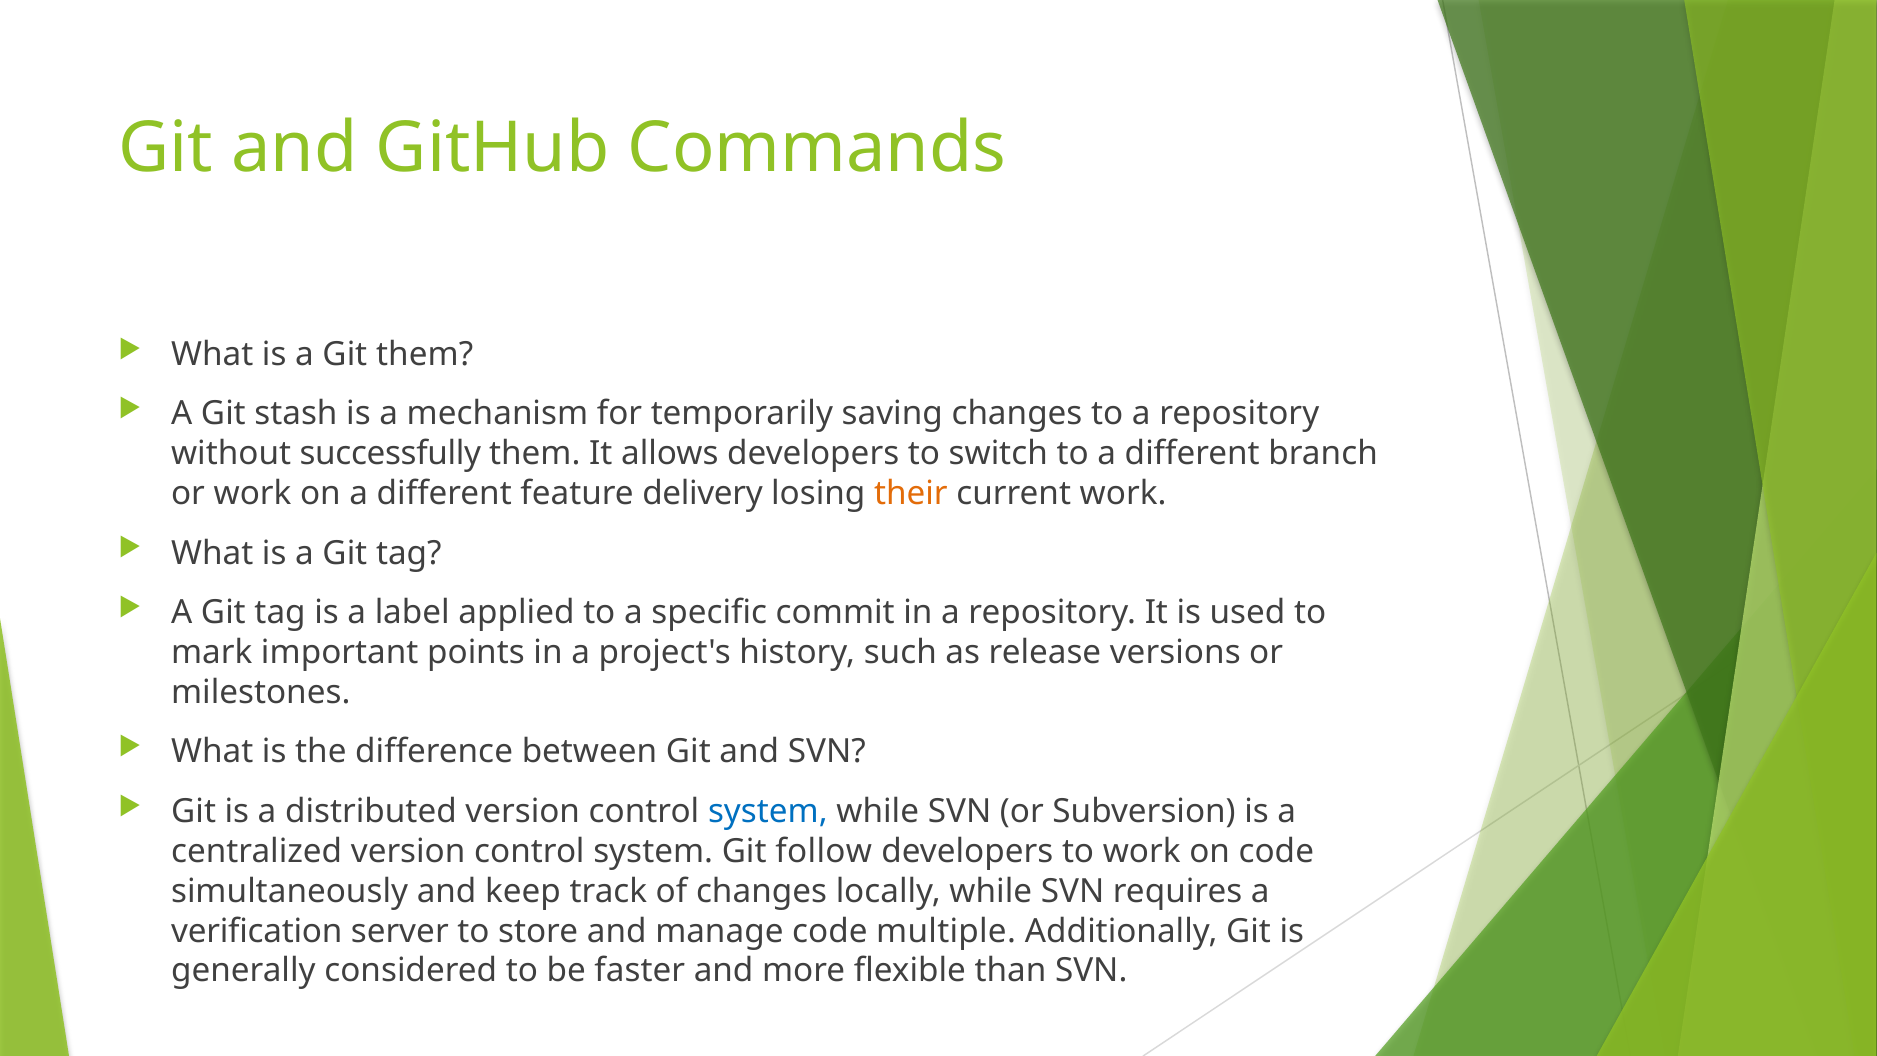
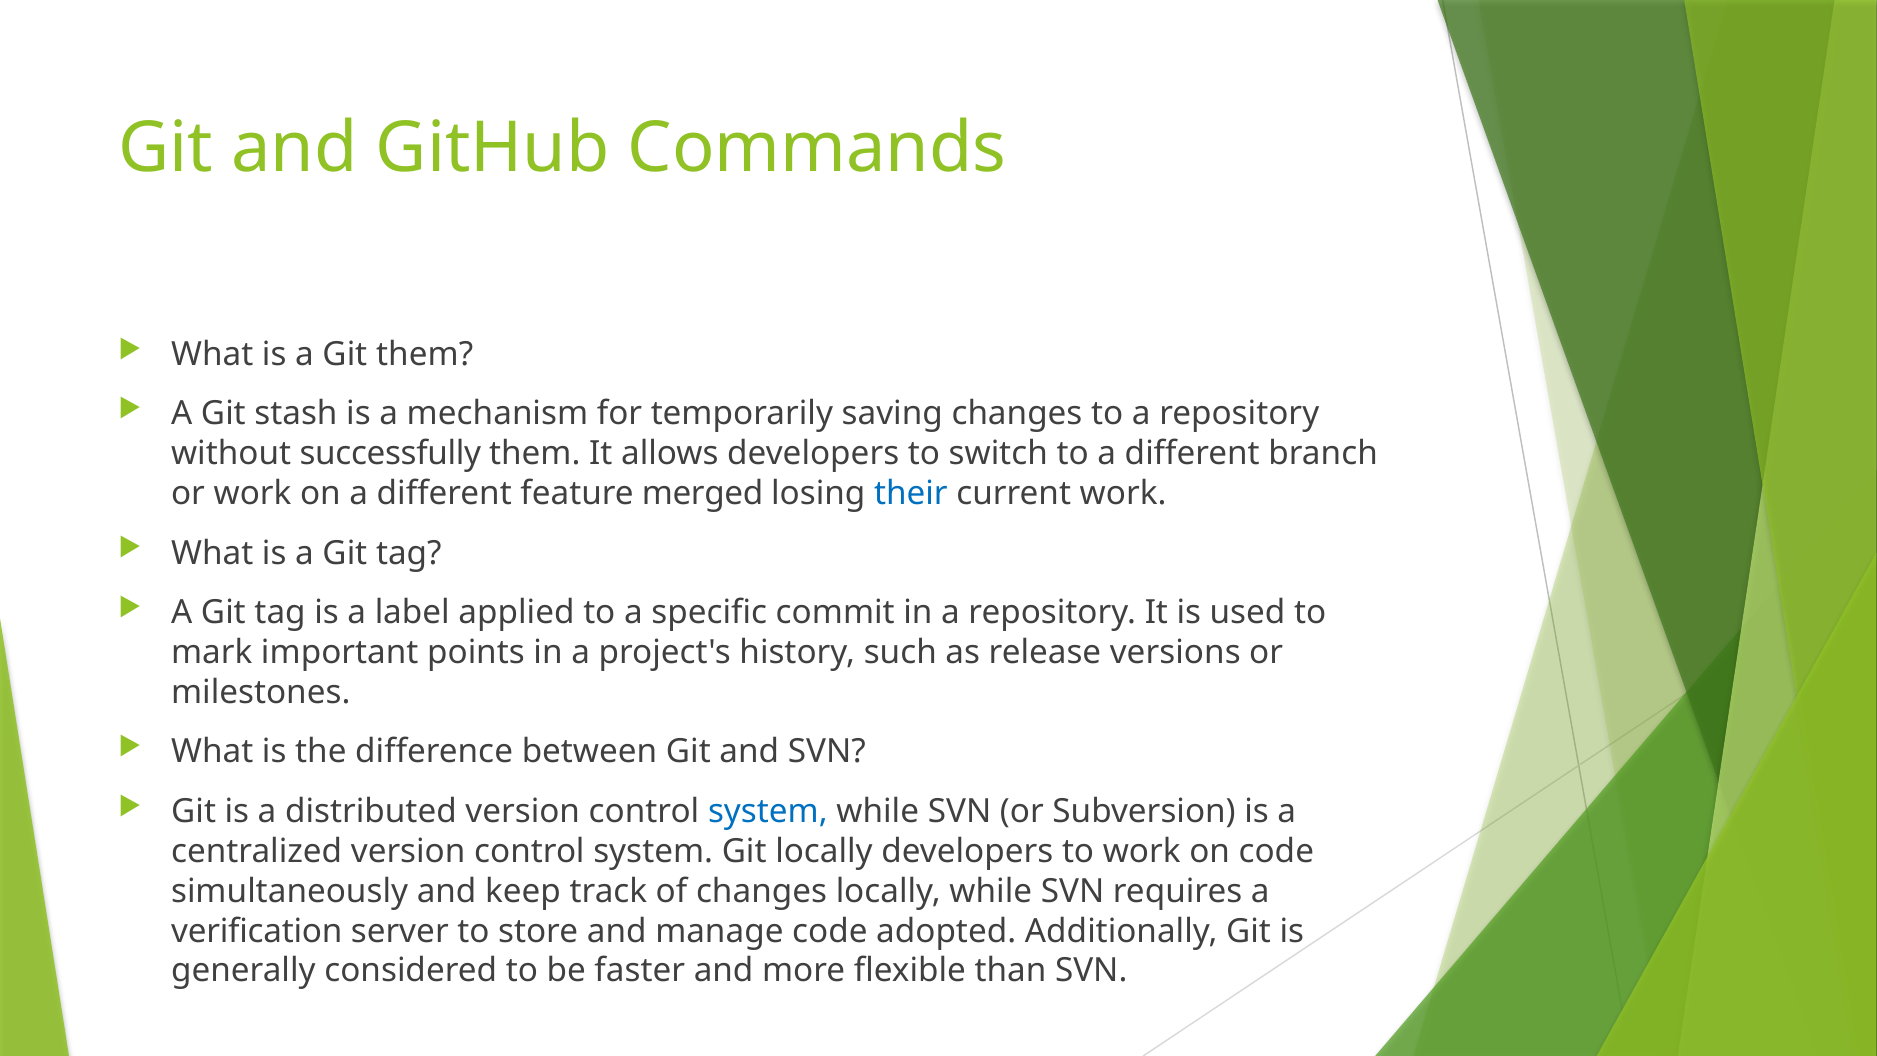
delivery: delivery -> merged
their colour: orange -> blue
Git follow: follow -> locally
multiple: multiple -> adopted
